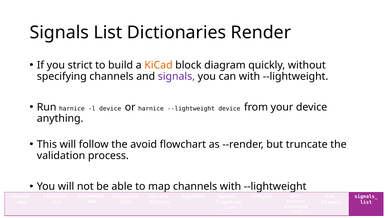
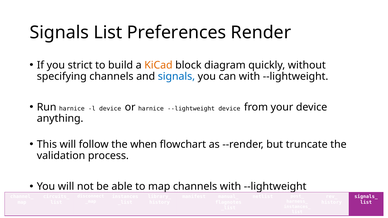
Dictionaries: Dictionaries -> Preferences
signals at (176, 76) colour: purple -> blue
avoid: avoid -> when
